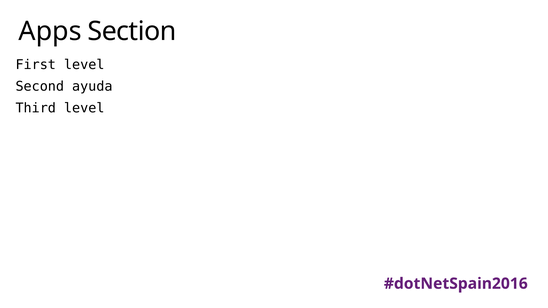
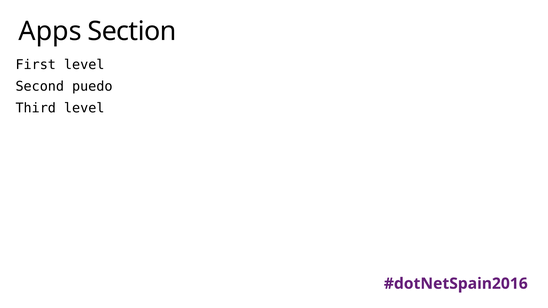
ayuda: ayuda -> puedo
